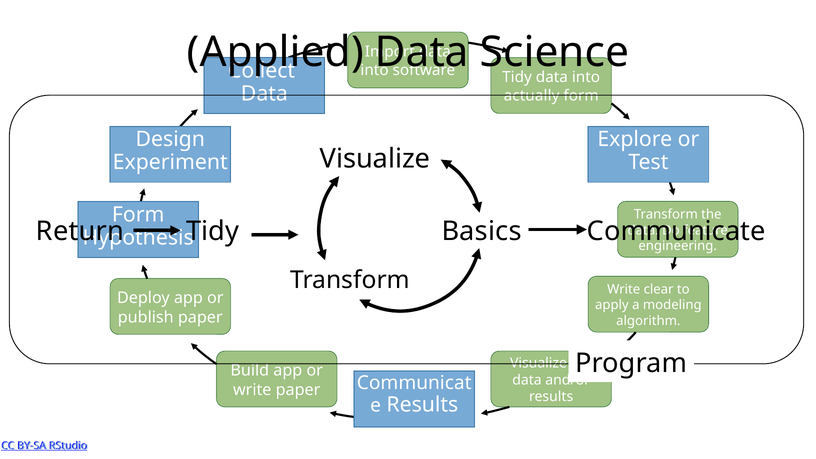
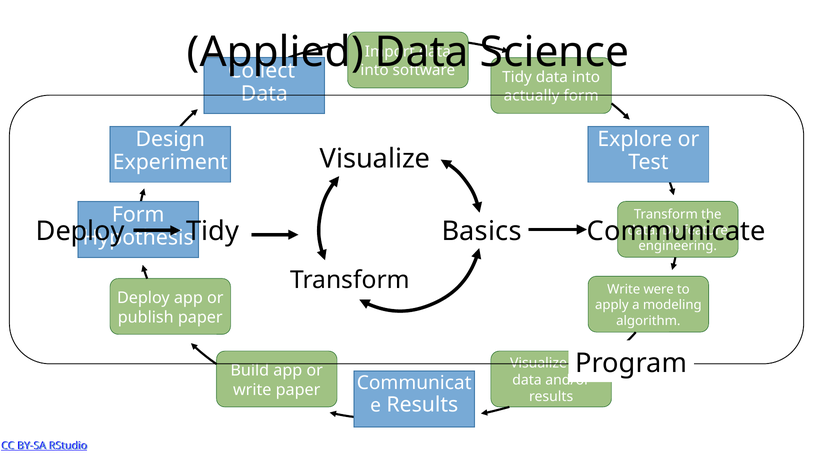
Return at (80, 231): Return -> Deploy
clear: clear -> were
